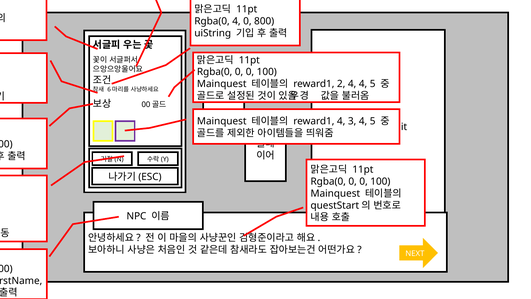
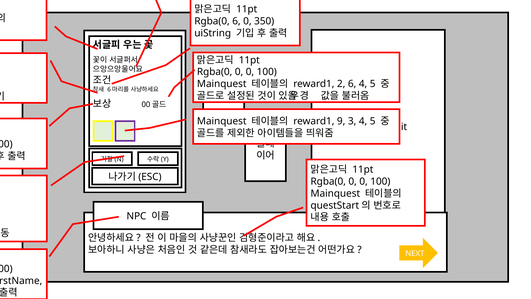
Rgba(0 4: 4 -> 6
800: 800 -> 350
2 4: 4 -> 6
reward1 4: 4 -> 9
